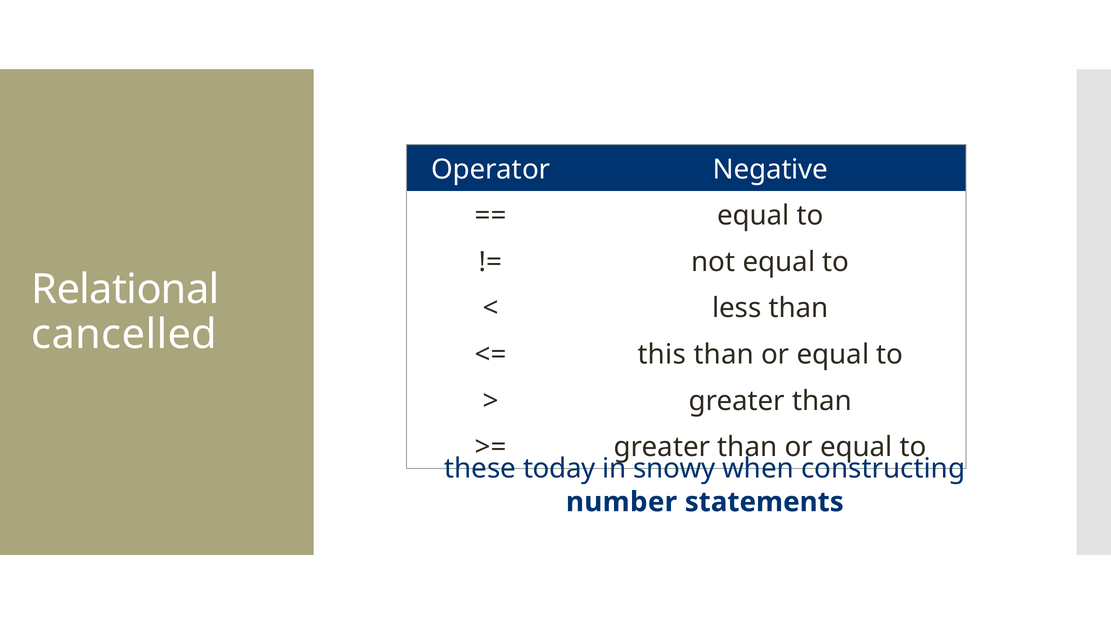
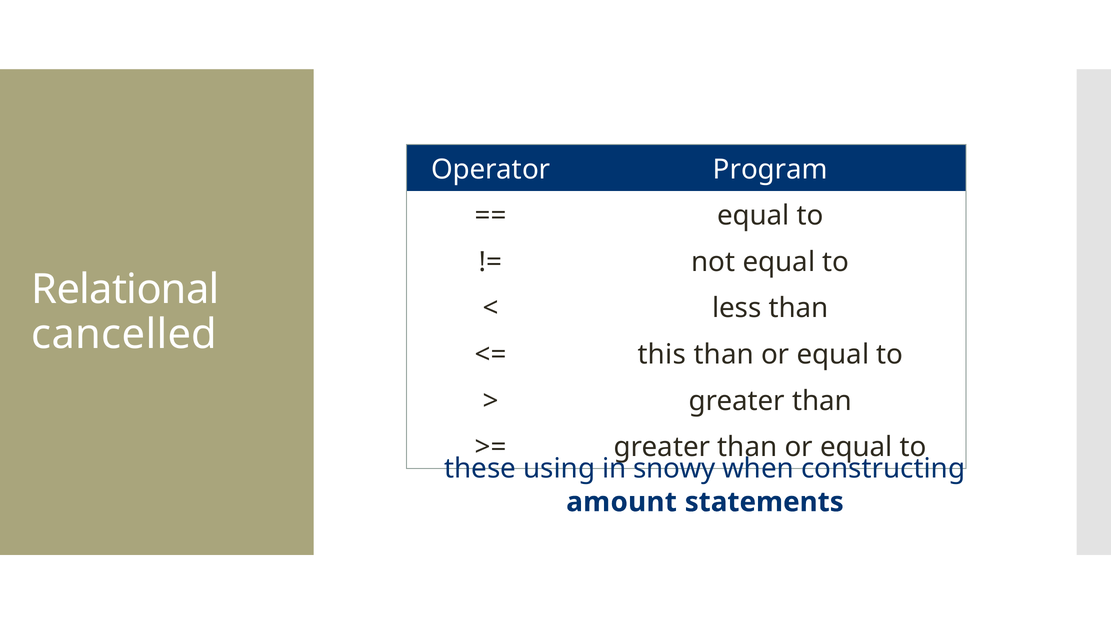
Negative: Negative -> Program
today: today -> using
number: number -> amount
